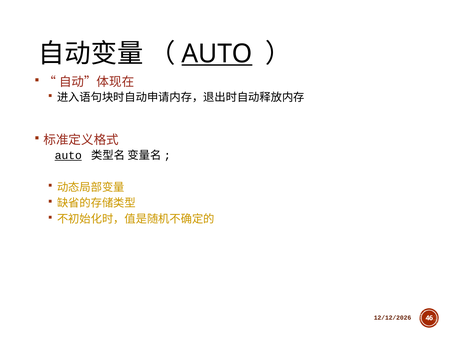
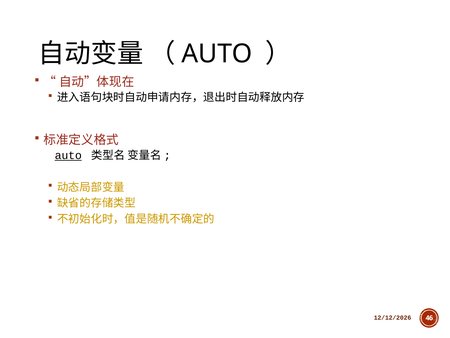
AUTO at (217, 54) underline: present -> none
